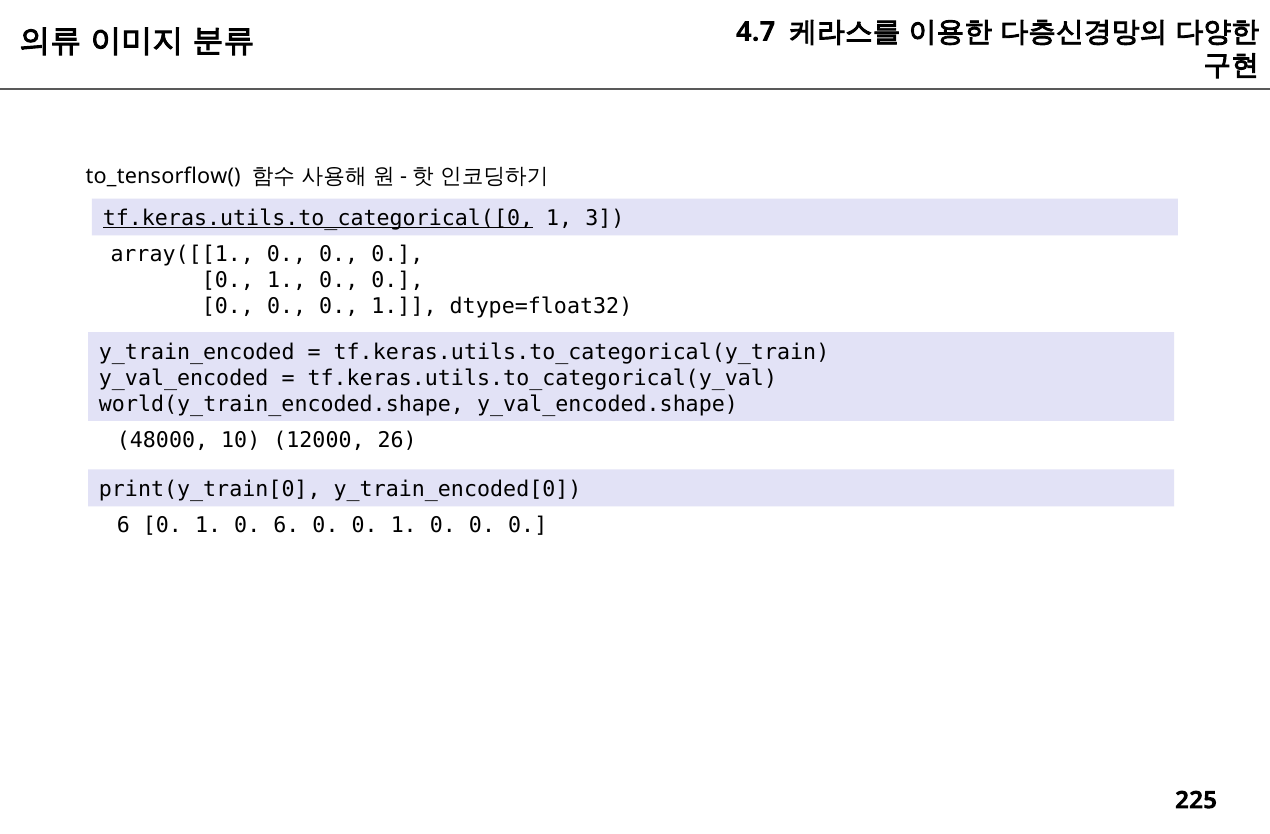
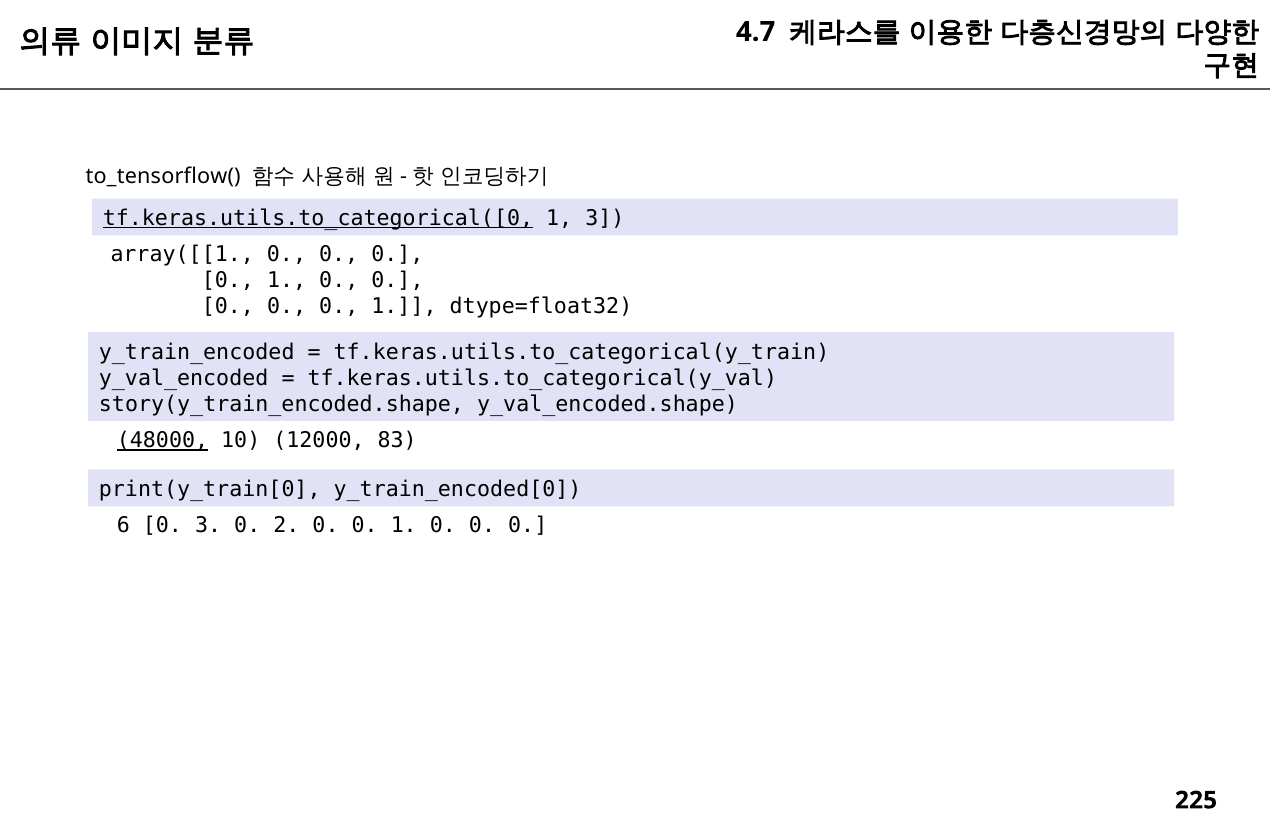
world(y_train_encoded.shape: world(y_train_encoded.shape -> story(y_train_encoded.shape
48000 underline: none -> present
26: 26 -> 83
6 0 1: 1 -> 3
0 6: 6 -> 2
